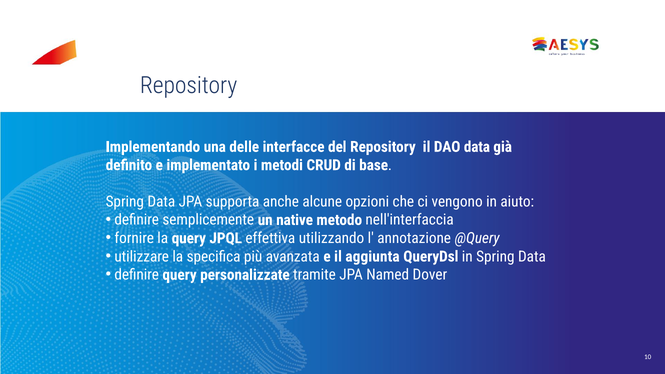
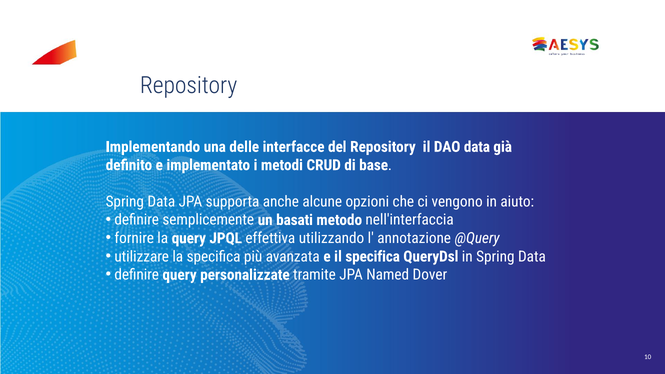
native: native -> basati
il aggiunta: aggiunta -> specifica
